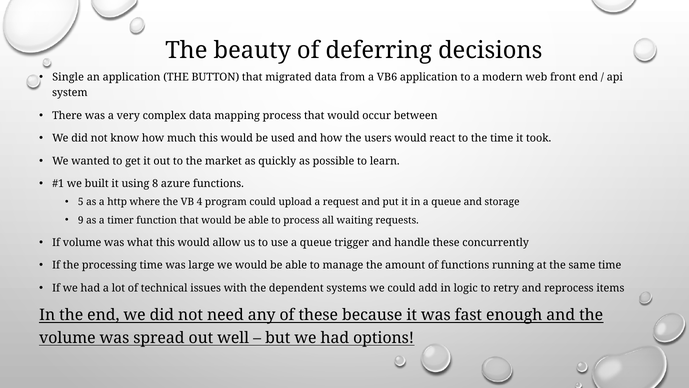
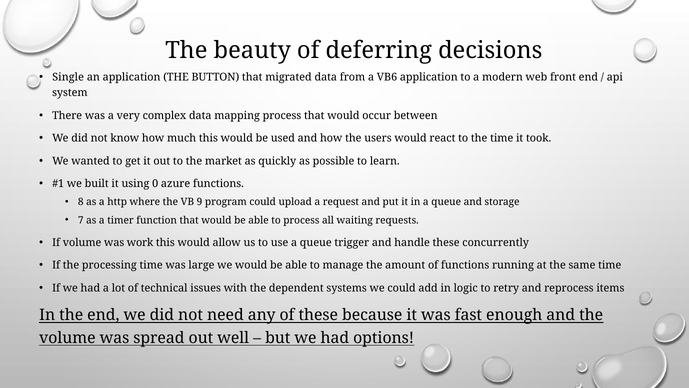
8: 8 -> 0
5: 5 -> 8
4: 4 -> 9
9: 9 -> 7
what: what -> work
